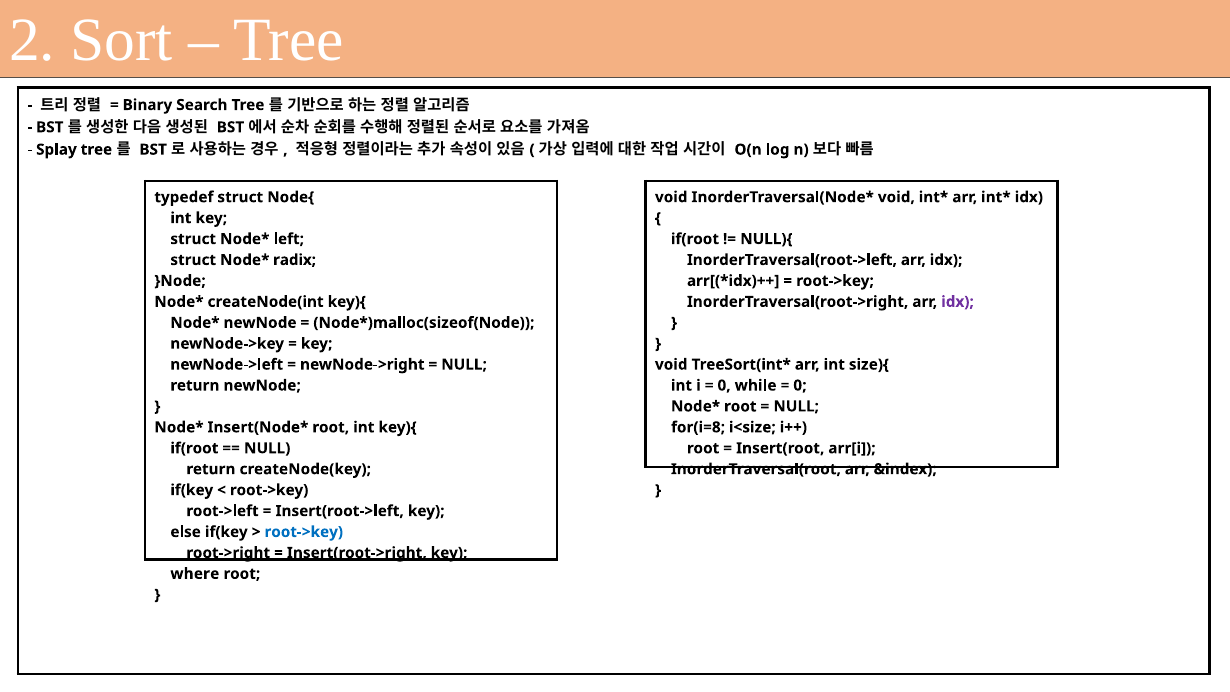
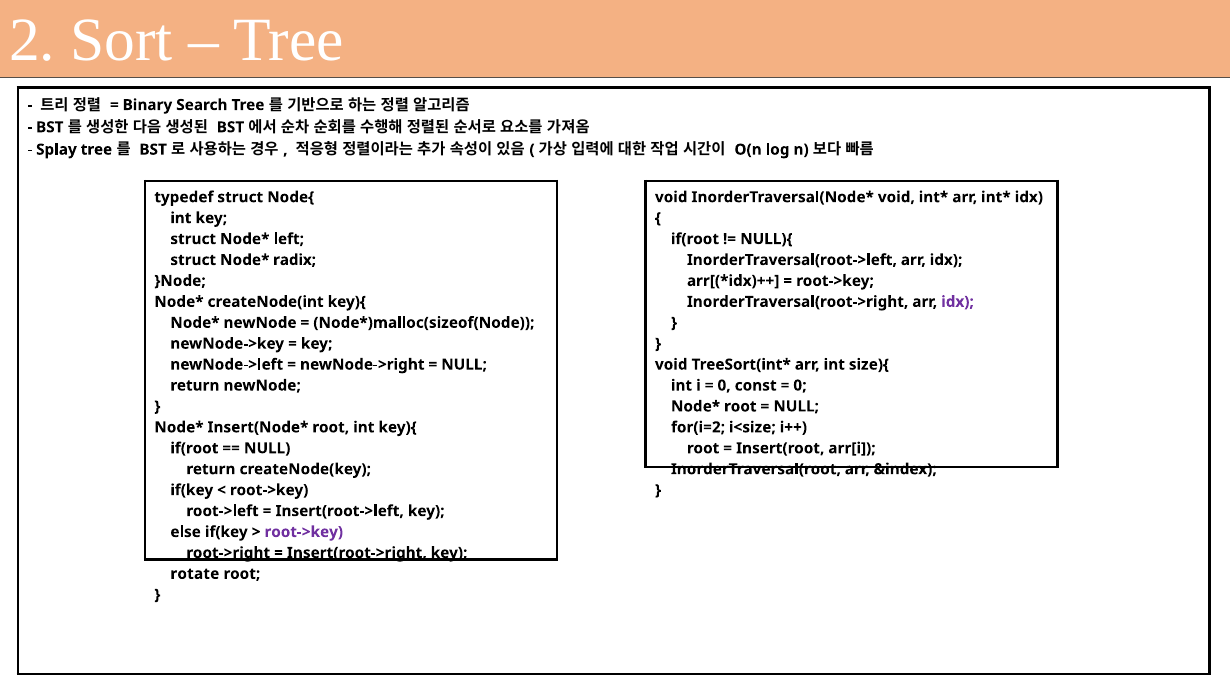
while: while -> const
for(i=8: for(i=8 -> for(i=2
root->key at (304, 532) colour: blue -> purple
where: where -> rotate
